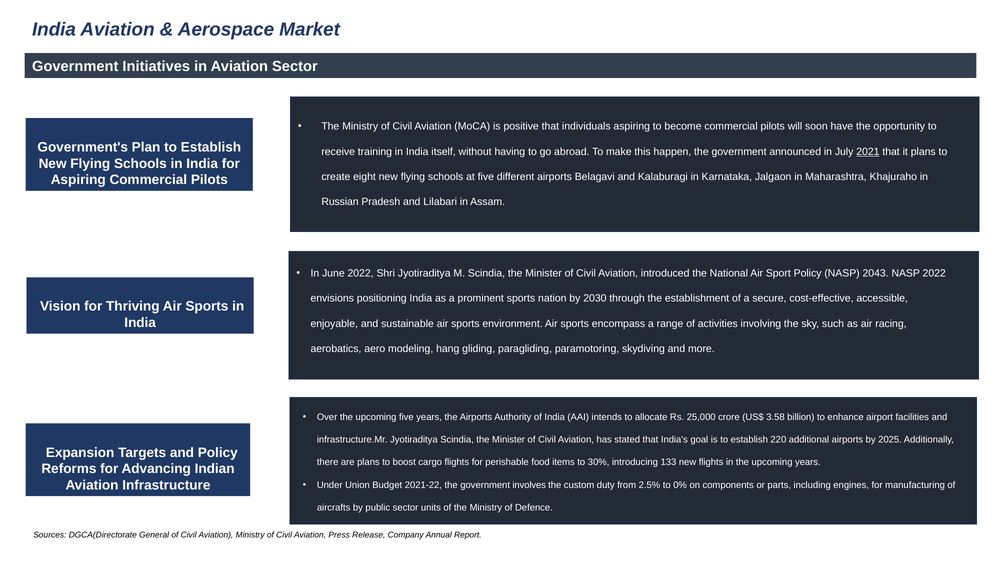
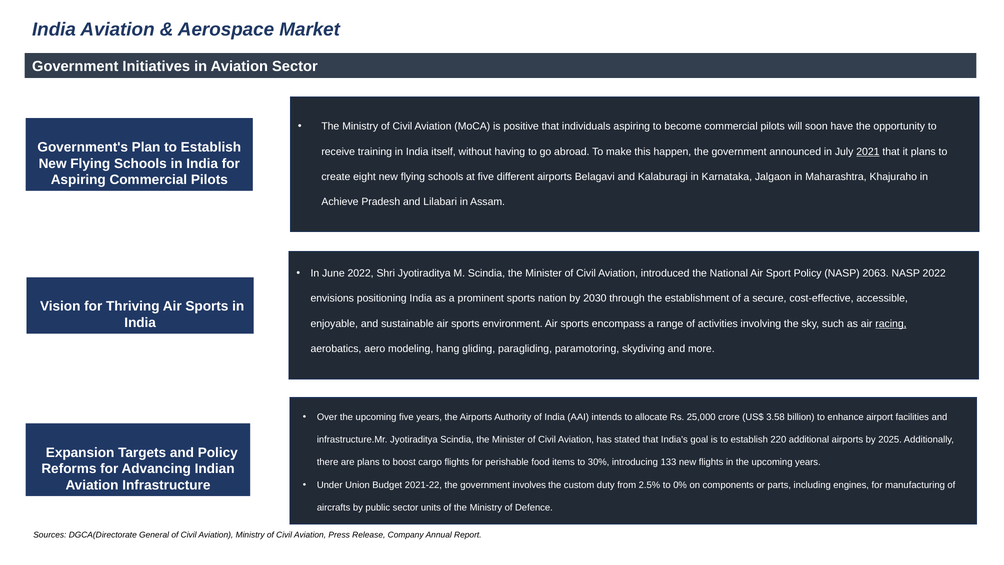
Russian: Russian -> Achieve
2043: 2043 -> 2063
racing underline: none -> present
